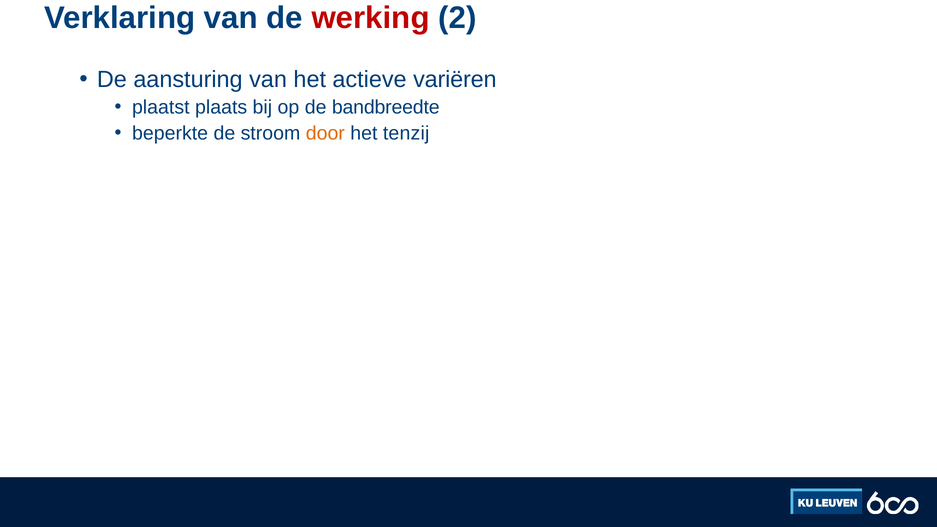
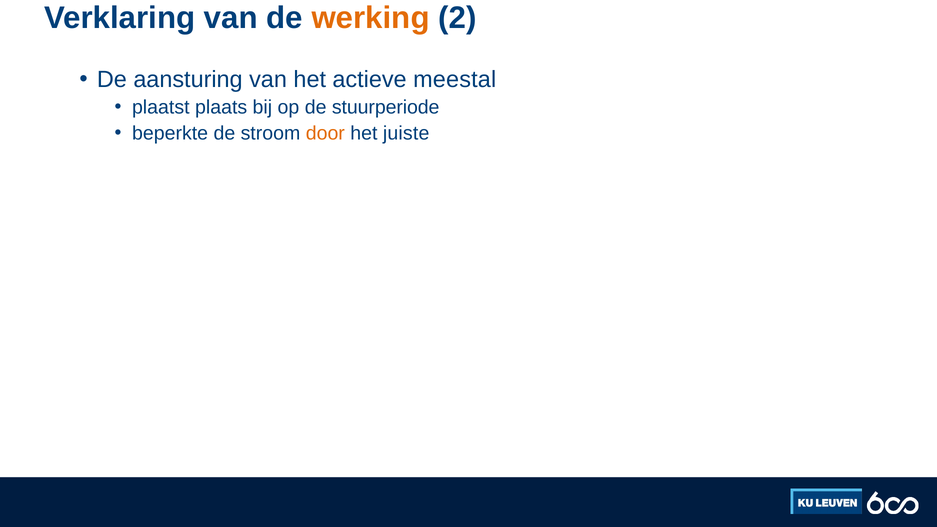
werking colour: red -> orange
variëren: variëren -> meestal
bandbreedte: bandbreedte -> stuurperiode
tenzij: tenzij -> juiste
